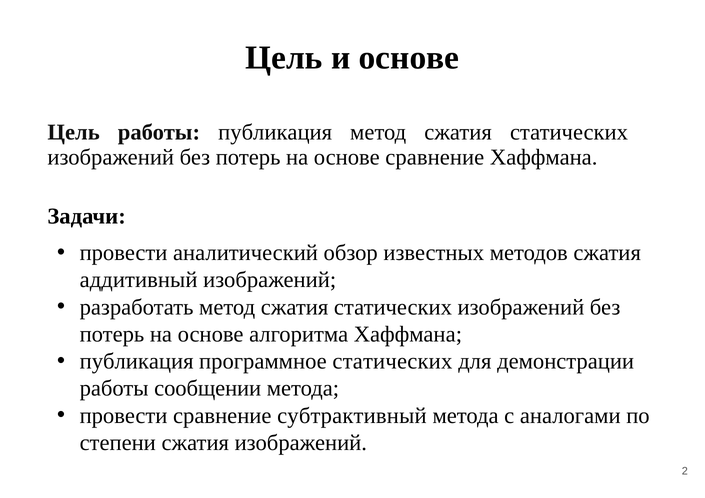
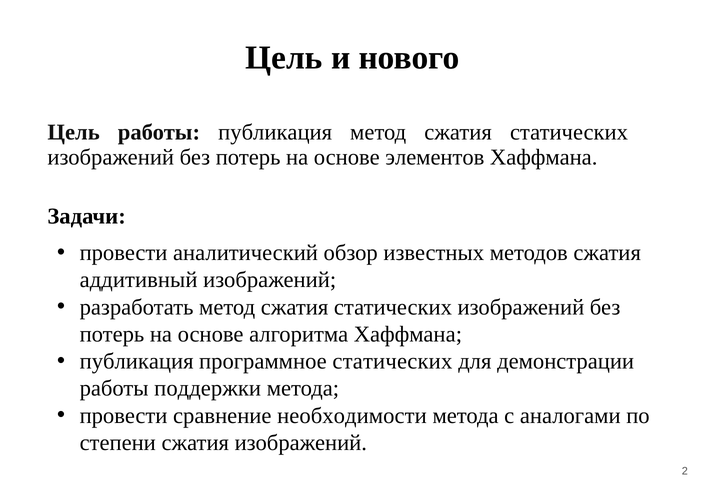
и основе: основе -> нового
основе сравнение: сравнение -> элементов
сообщении: сообщении -> поддержки
субтрактивный: субтрактивный -> необходимости
